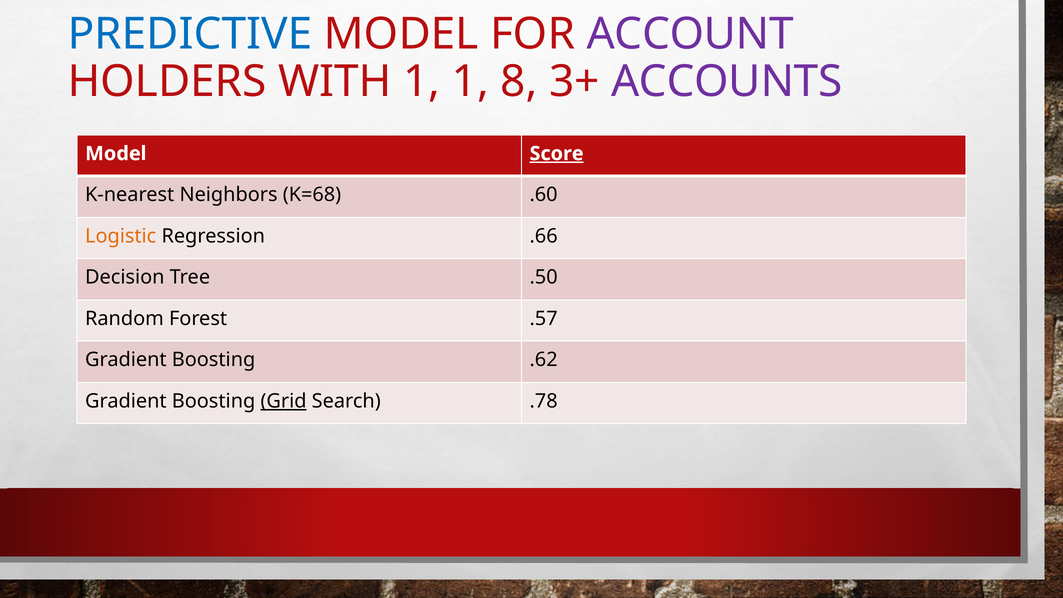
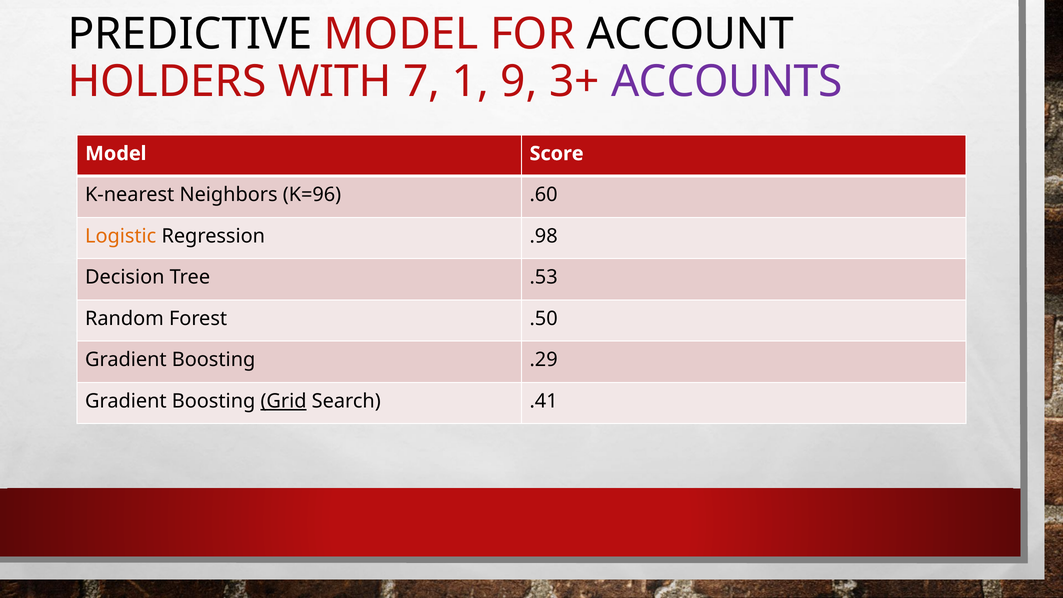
PREDICTIVE colour: blue -> black
ACCOUNT colour: purple -> black
WITH 1: 1 -> 7
8: 8 -> 9
Score underline: present -> none
K=68: K=68 -> K=96
.66: .66 -> .98
.50: .50 -> .53
.57: .57 -> .50
.62: .62 -> .29
.78: .78 -> .41
